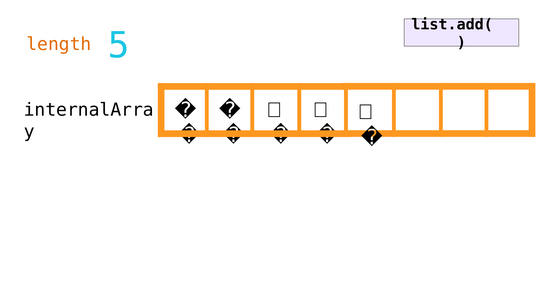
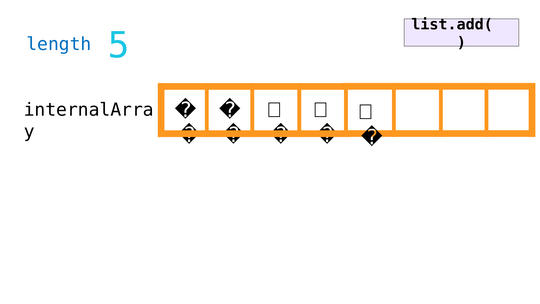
length colour: orange -> blue
